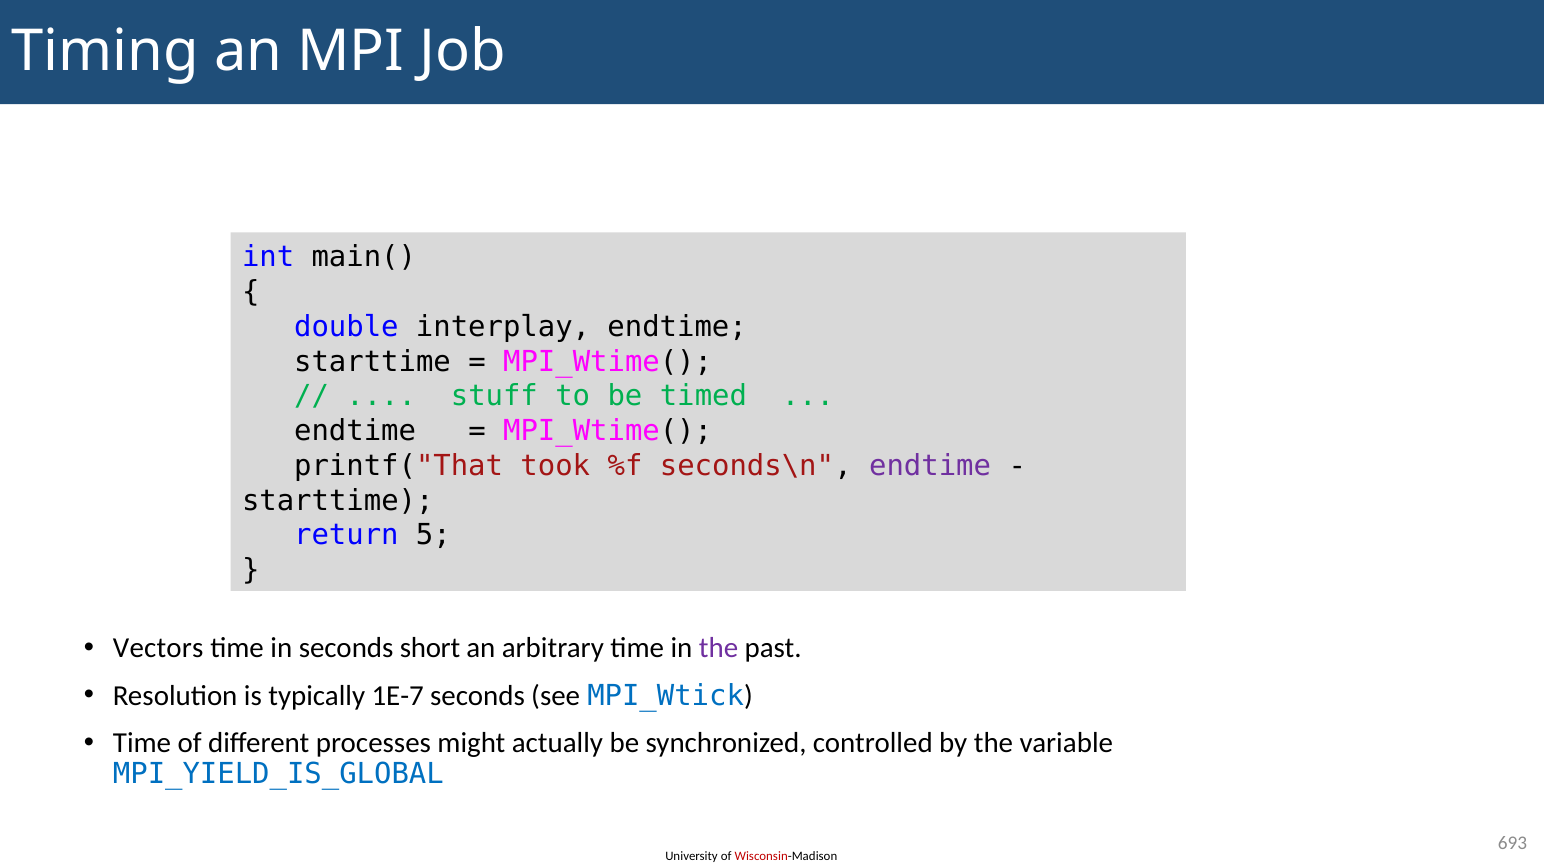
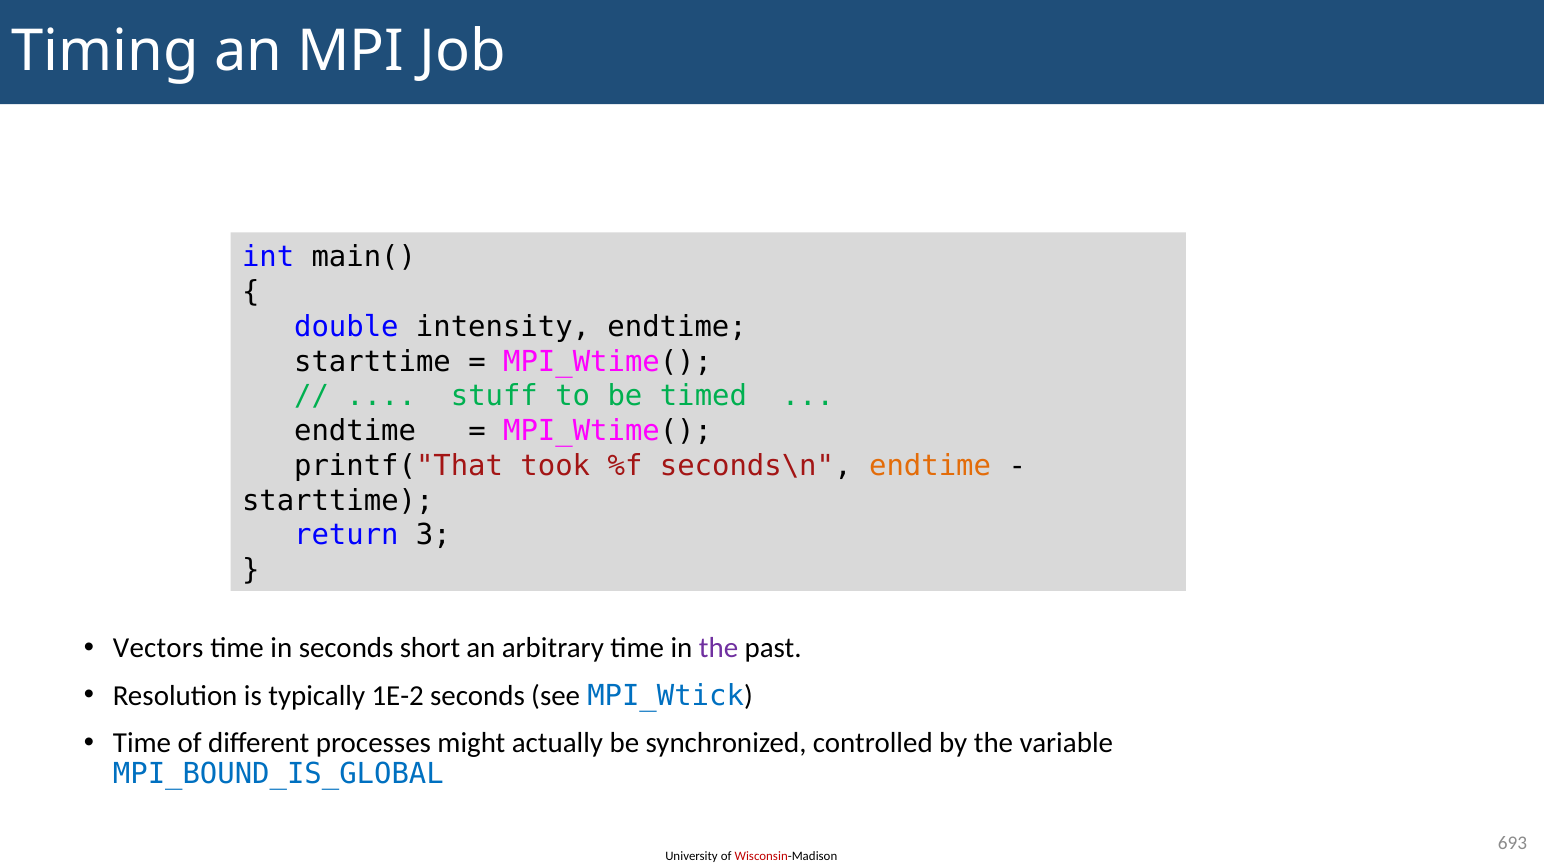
interplay: interplay -> intensity
endtime at (930, 466) colour: purple -> orange
5: 5 -> 3
1E-7: 1E-7 -> 1E-2
MPI_YIELD_IS_GLOBAL: MPI_YIELD_IS_GLOBAL -> MPI_BOUND_IS_GLOBAL
